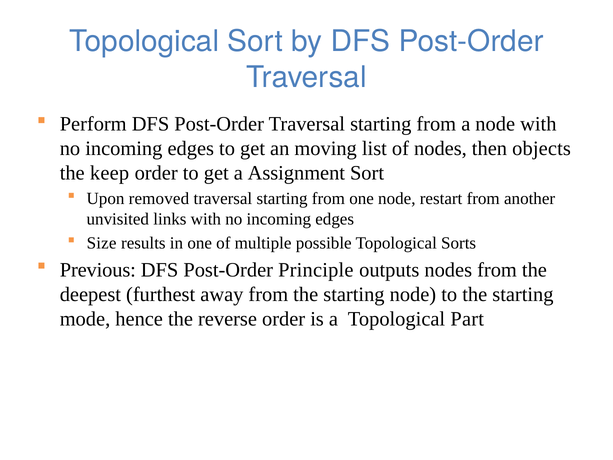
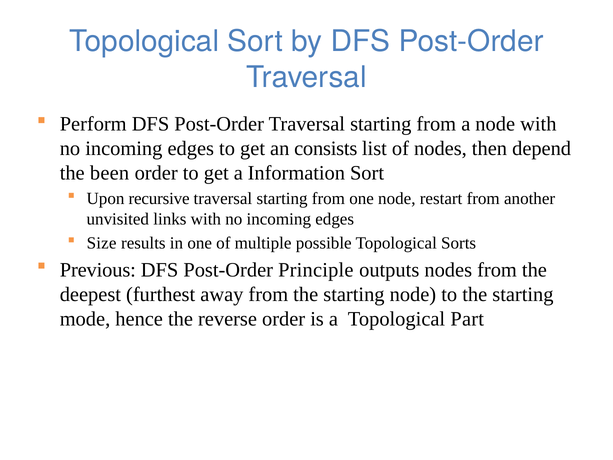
moving: moving -> consists
objects: objects -> depend
keep: keep -> been
Assignment: Assignment -> Information
removed: removed -> recursive
